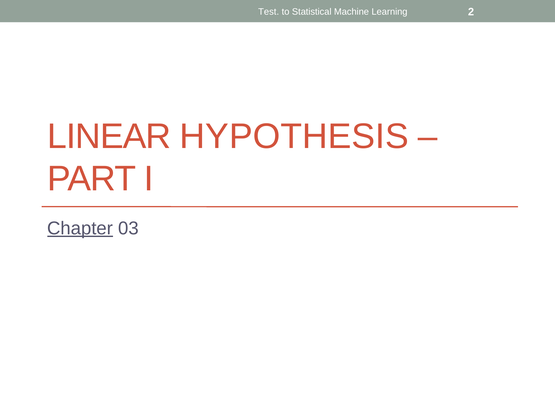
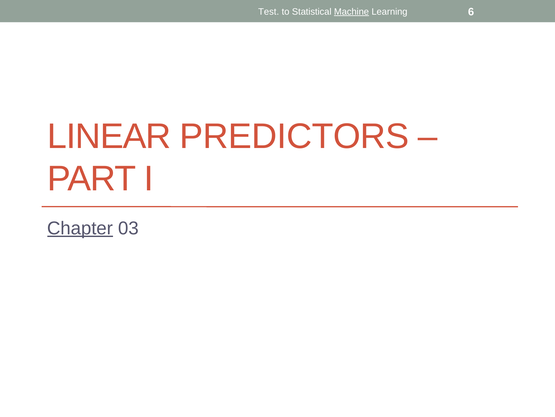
Machine underline: none -> present
2: 2 -> 6
HYPOTHESIS: HYPOTHESIS -> PREDICTORS
